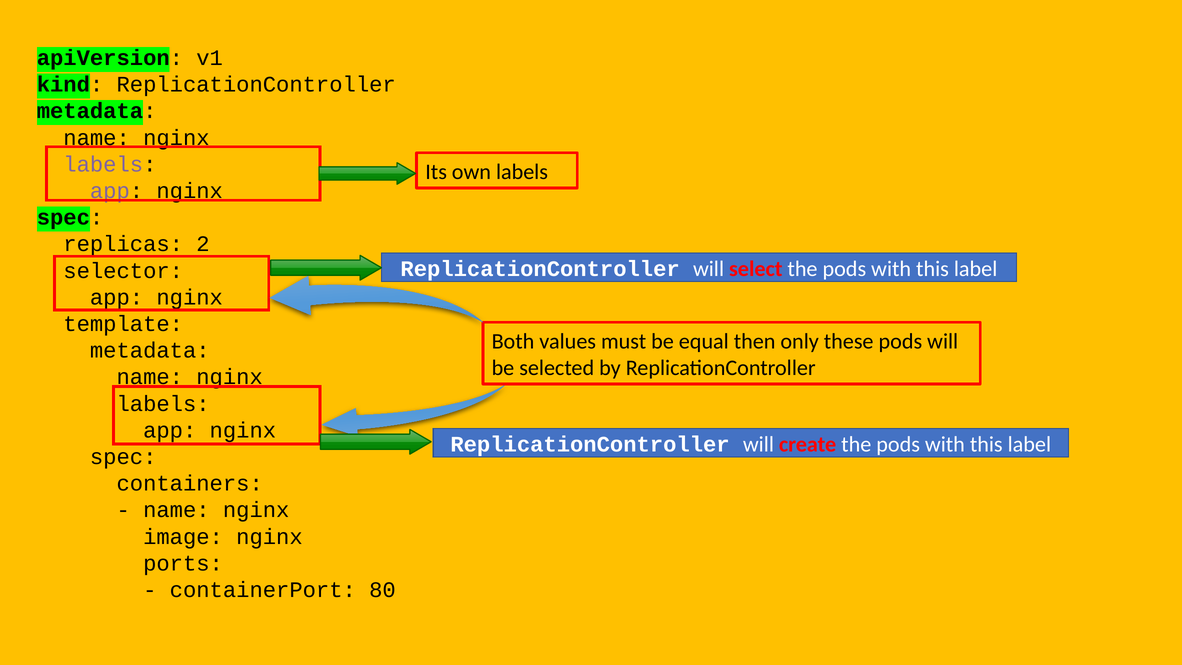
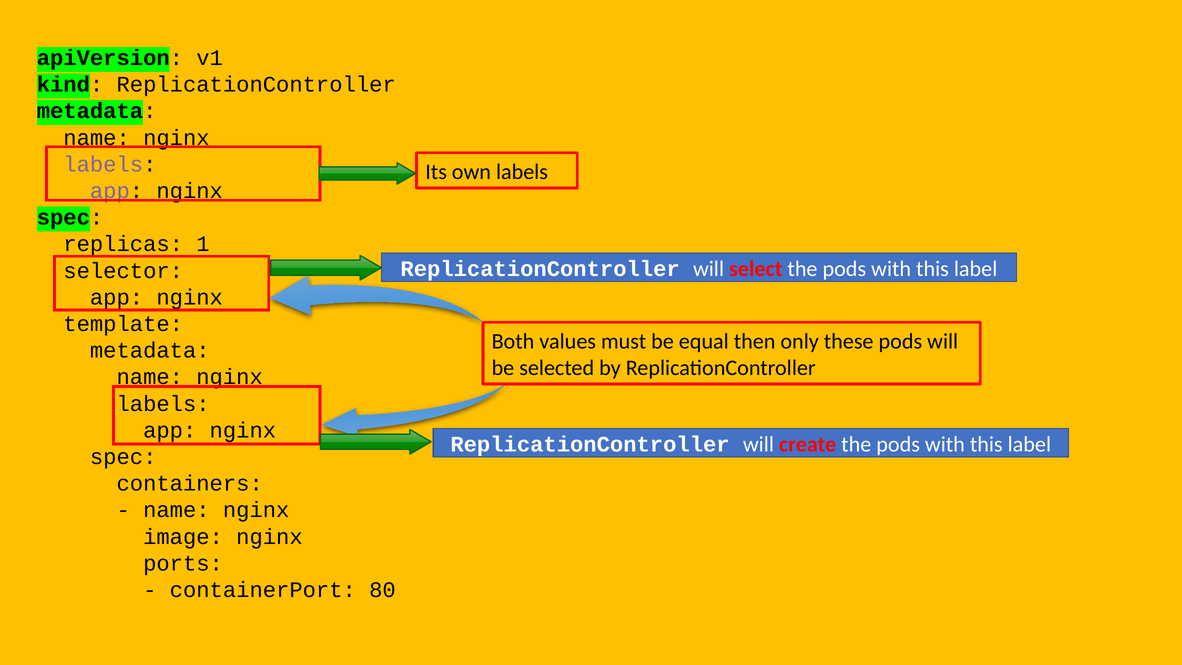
2: 2 -> 1
